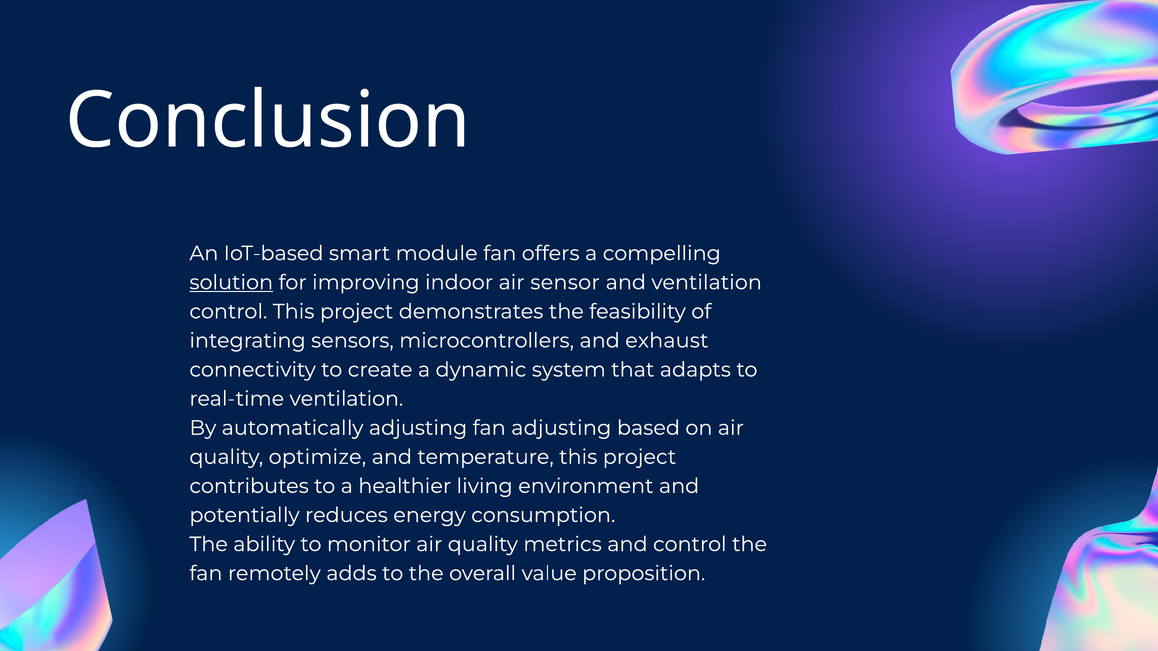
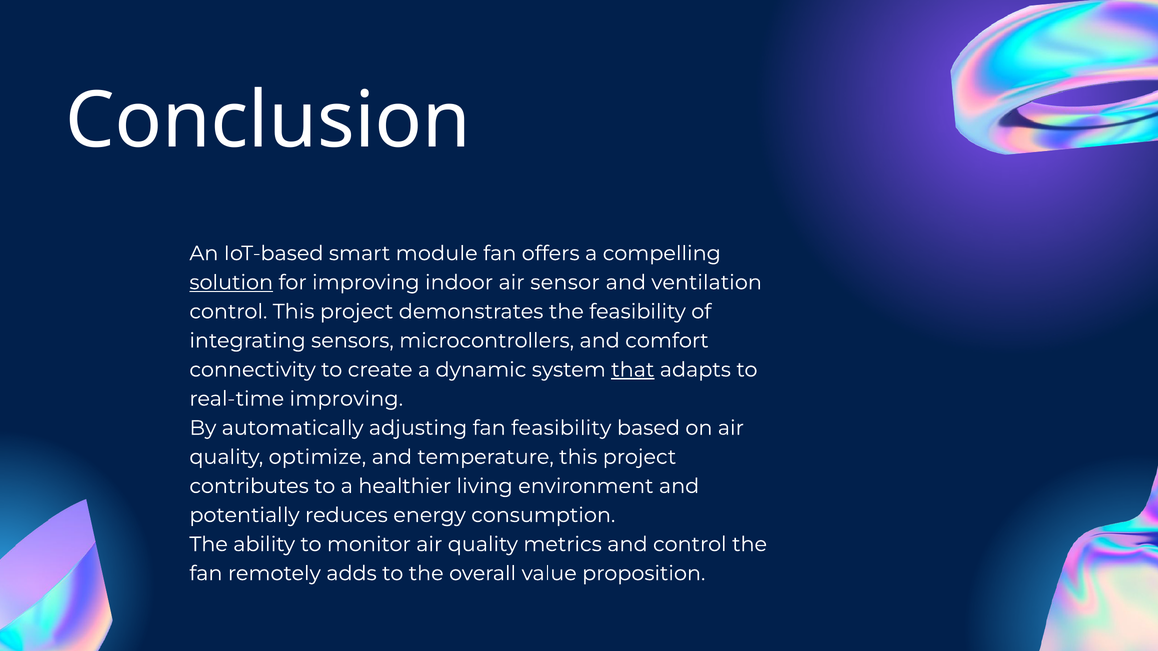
exhaust: exhaust -> comfort
that underline: none -> present
real-time ventilation: ventilation -> improving
fan adjusting: adjusting -> feasibility
